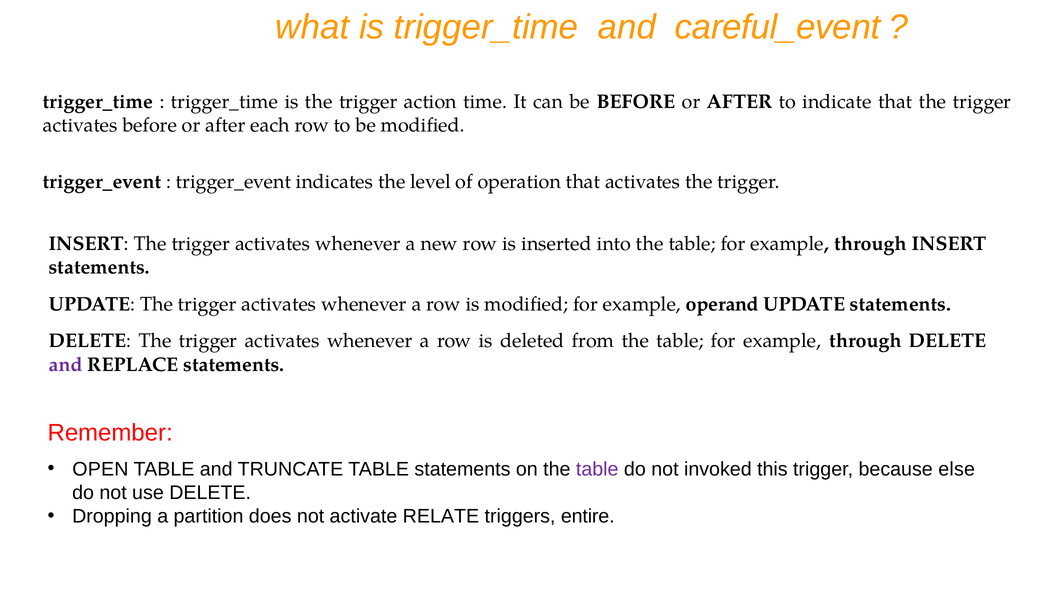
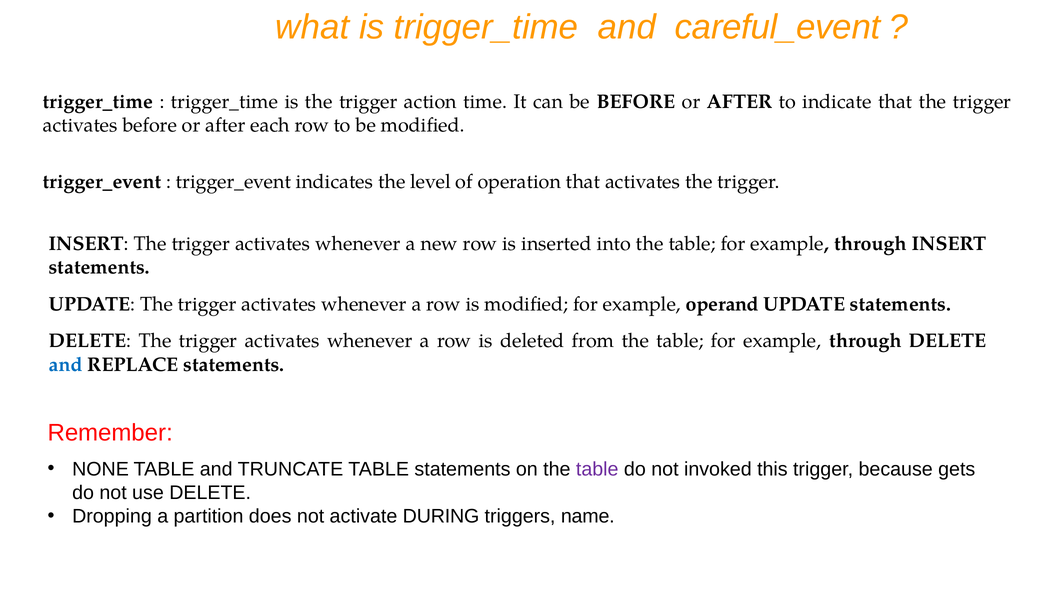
and at (66, 364) colour: purple -> blue
OPEN: OPEN -> NONE
else: else -> gets
RELATE: RELATE -> DURING
entire: entire -> name
